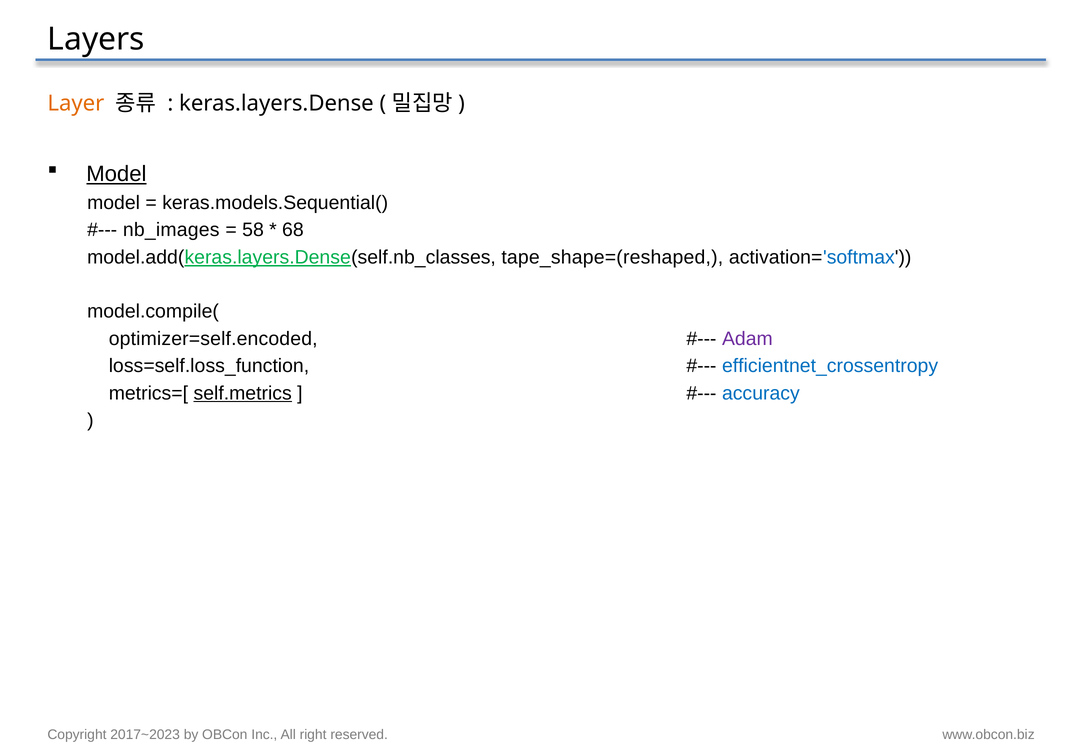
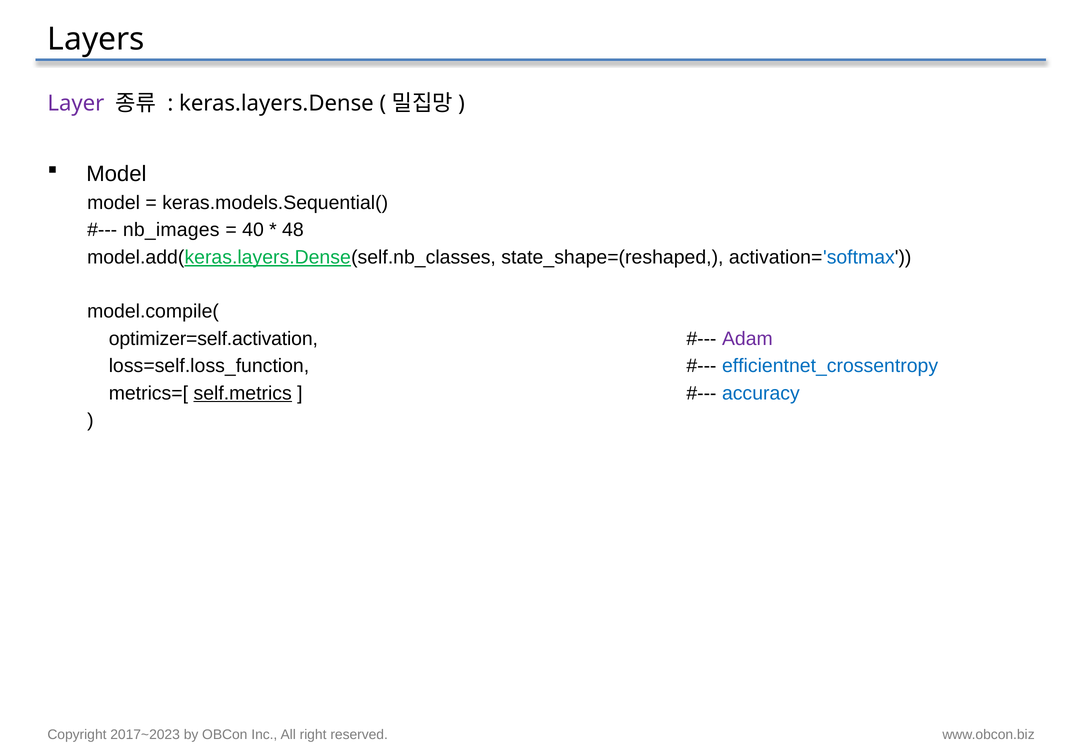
Layer colour: orange -> purple
Model at (116, 174) underline: present -> none
58: 58 -> 40
68: 68 -> 48
tape_shape=(reshaped: tape_shape=(reshaped -> state_shape=(reshaped
optimizer=self.encoded: optimizer=self.encoded -> optimizer=self.activation
